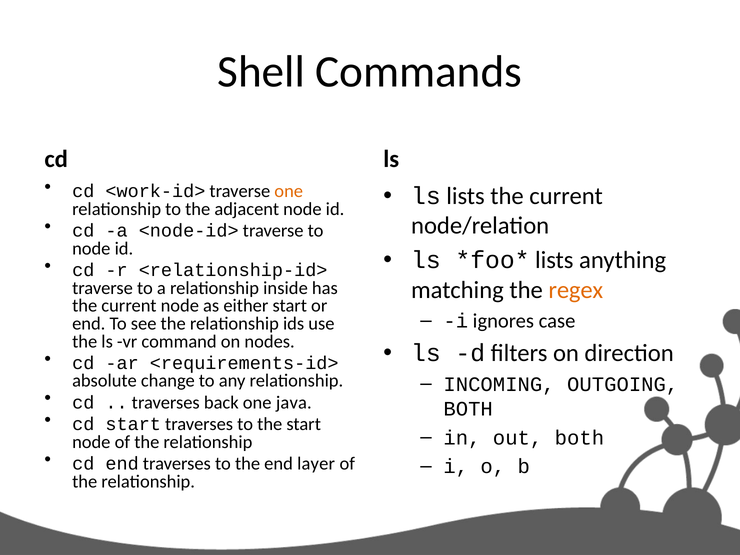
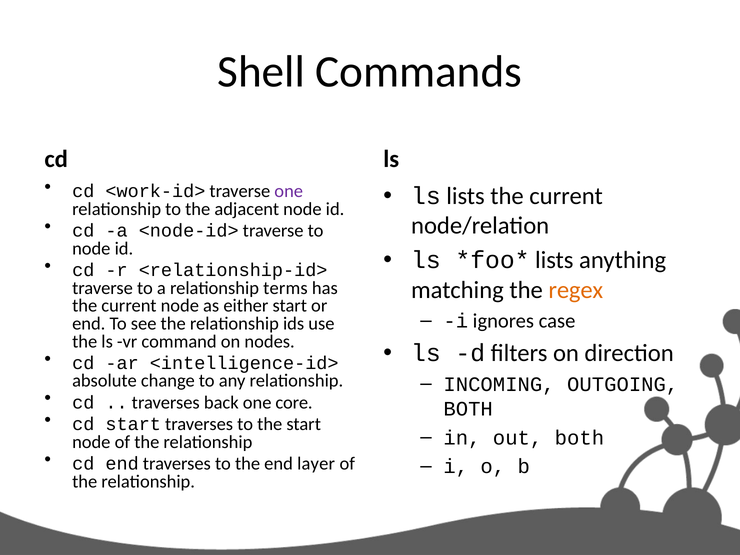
one at (289, 191) colour: orange -> purple
inside: inside -> terms
<requirements-id>: <requirements-id> -> <intelligence-id>
java: java -> core
